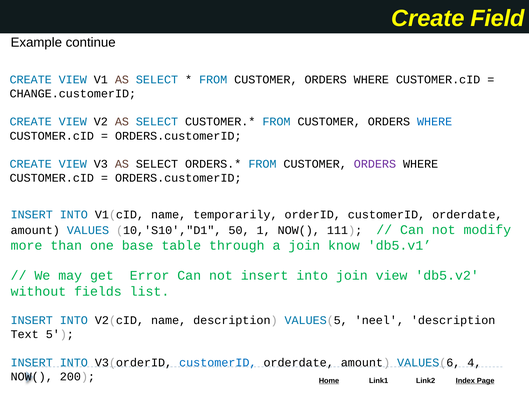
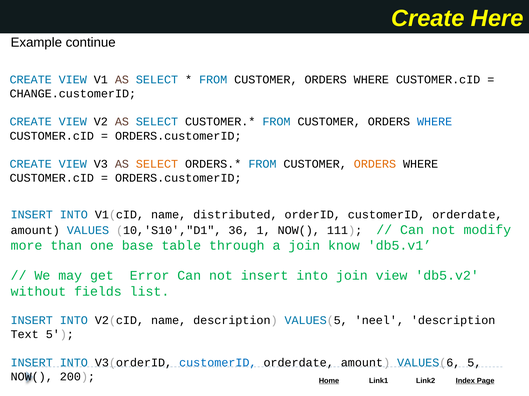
Field: Field -> Here
SELECT at (157, 164) colour: black -> orange
ORDERS at (375, 164) colour: purple -> orange
temporarily: temporarily -> distributed
50: 50 -> 36
VALUES(6 4: 4 -> 5
